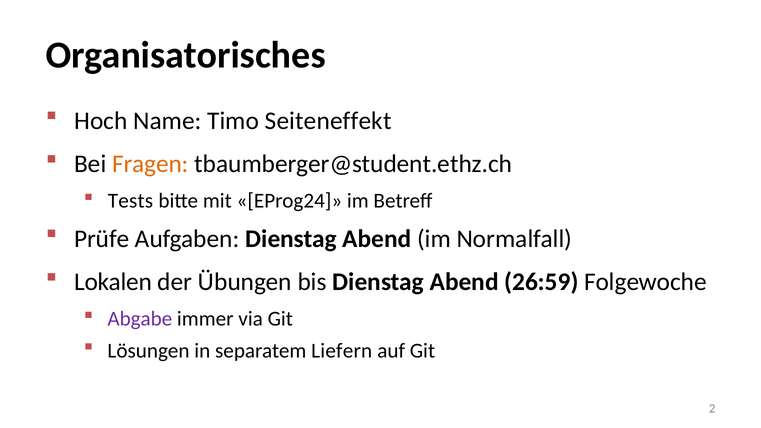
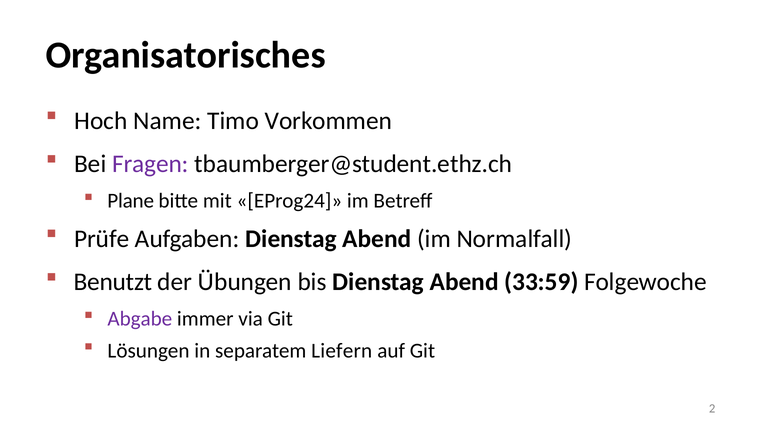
Seiteneffekt: Seiteneffekt -> Vorkommen
Fragen colour: orange -> purple
Tests: Tests -> Plane
Lokalen: Lokalen -> Benutzt
26:59: 26:59 -> 33:59
